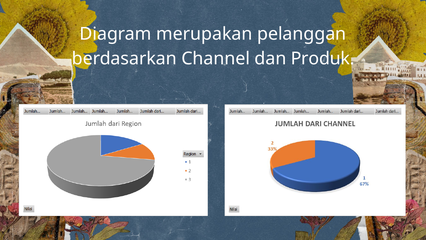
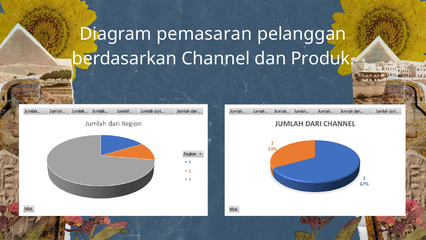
merupakan: merupakan -> pemasaran
